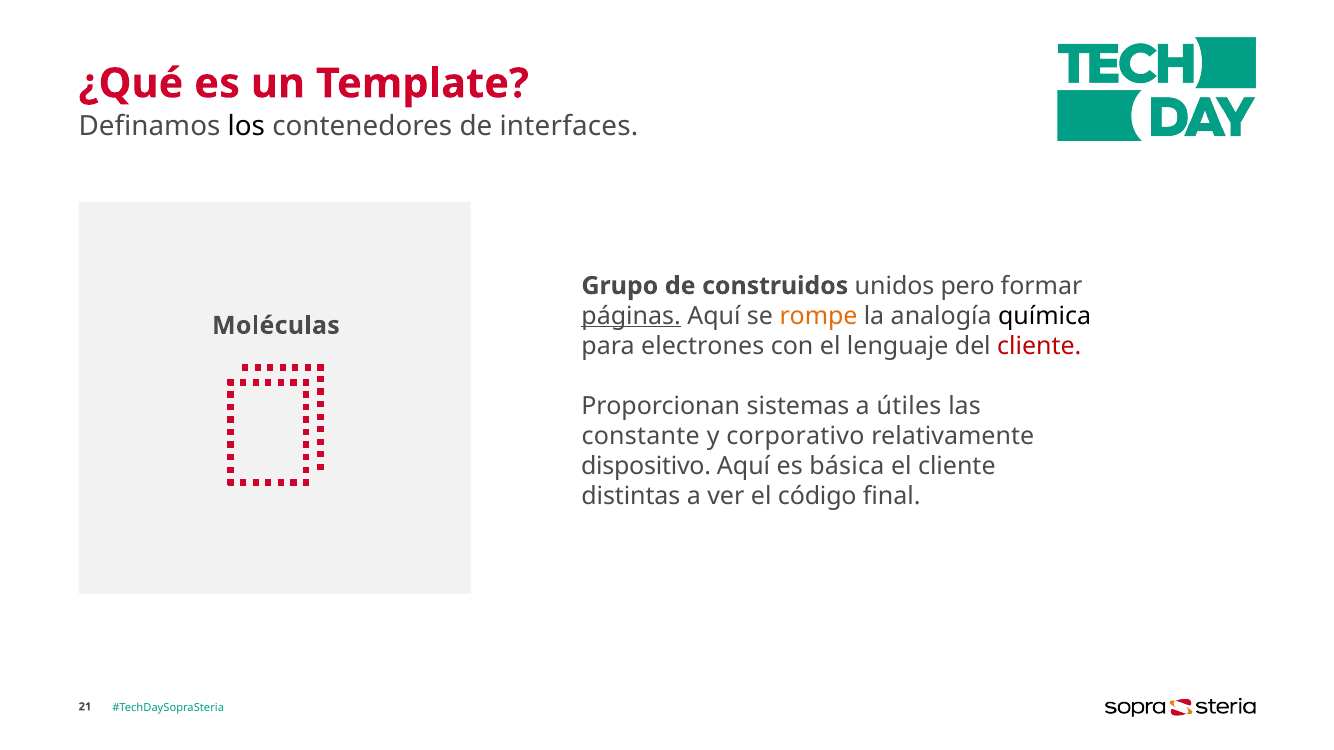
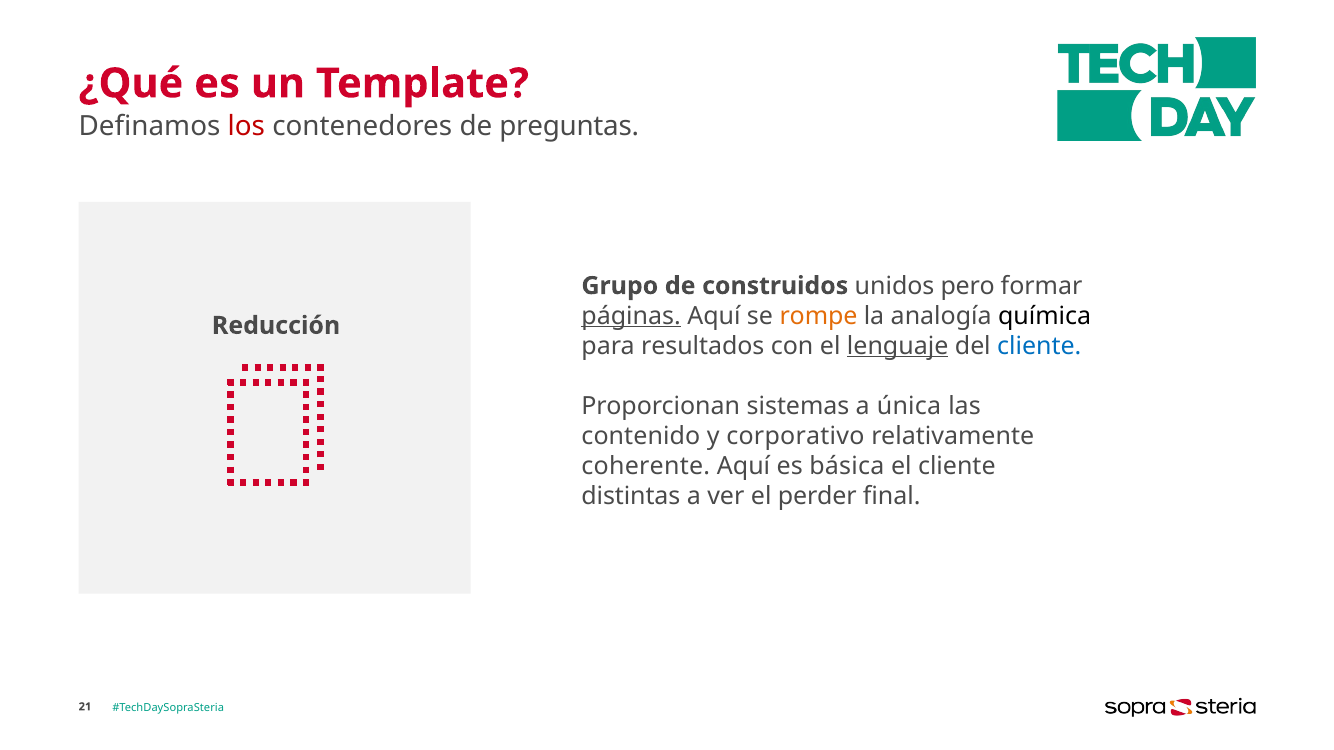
los colour: black -> red
interfaces: interfaces -> preguntas
Moléculas: Moléculas -> Reducción
electrones: electrones -> resultados
lenguaje underline: none -> present
cliente at (1039, 346) colour: red -> blue
útiles: útiles -> única
constante: constante -> contenido
dispositivo: dispositivo -> coherente
código: código -> perder
